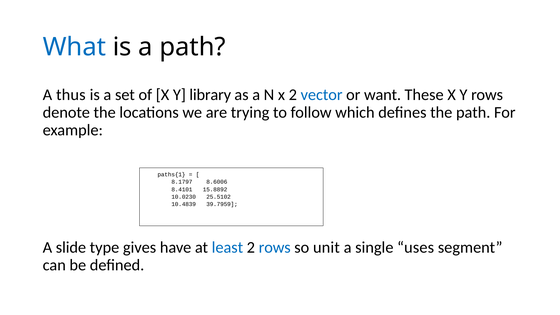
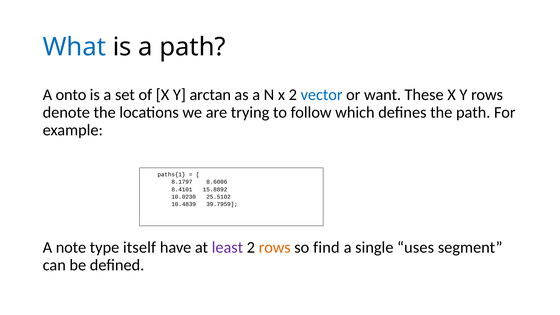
thus: thus -> onto
library: library -> arctan
slide: slide -> note
gives: gives -> itself
least colour: blue -> purple
rows at (275, 247) colour: blue -> orange
unit: unit -> find
